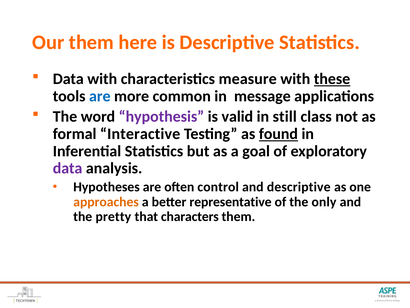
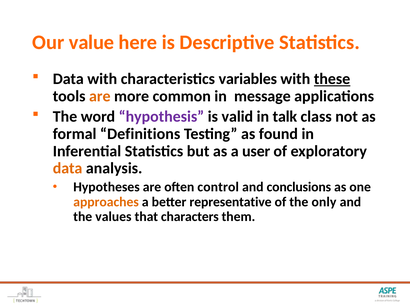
Our them: them -> value
measure: measure -> variables
are at (100, 96) colour: blue -> orange
still: still -> talk
Interactive: Interactive -> Definitions
found underline: present -> none
goal: goal -> user
data at (68, 168) colour: purple -> orange
and descriptive: descriptive -> conclusions
pretty: pretty -> values
